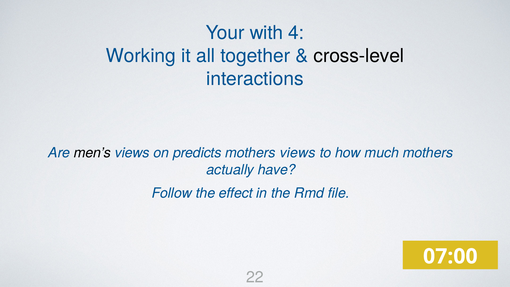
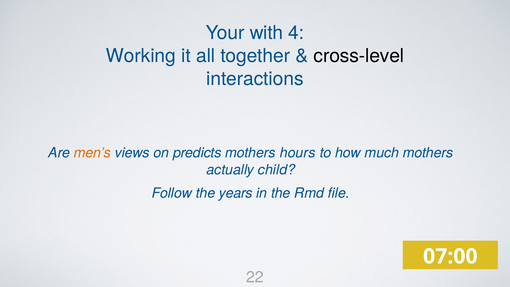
men’s colour: black -> orange
mothers views: views -> hours
have: have -> child
effect: effect -> years
